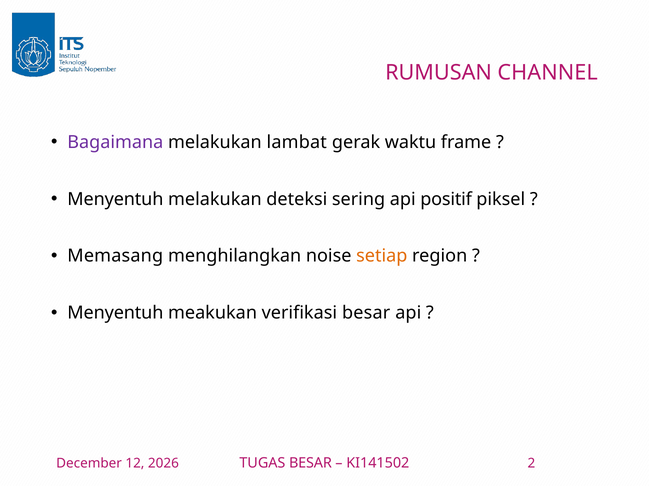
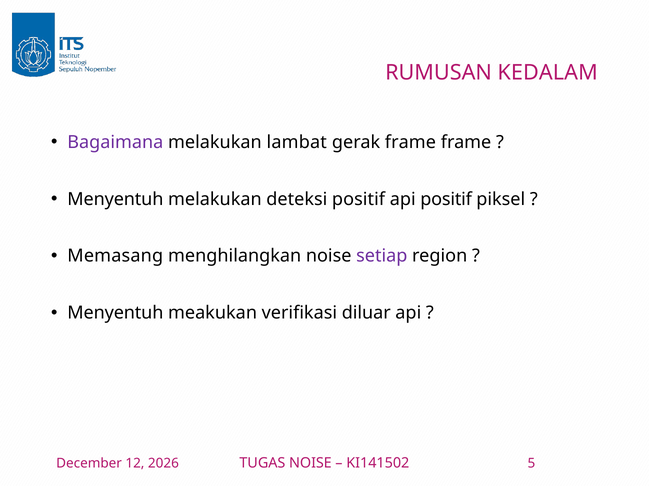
CHANNEL: CHANNEL -> KEDALAM
gerak waktu: waktu -> frame
deteksi sering: sering -> positif
setiap colour: orange -> purple
verifikasi besar: besar -> diluar
TUGAS BESAR: BESAR -> NOISE
2: 2 -> 5
